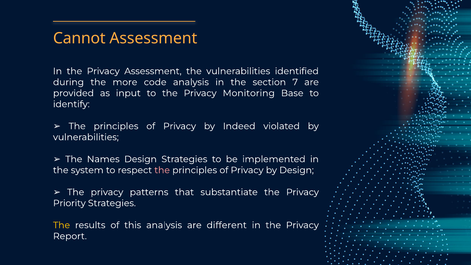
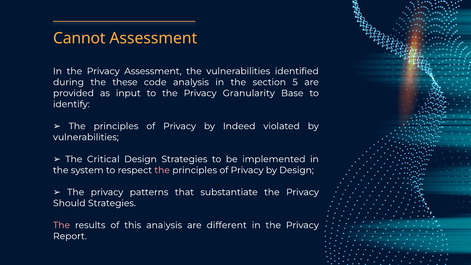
more: more -> these
7: 7 -> 5
Monitoring: Monitoring -> Granularity
Names: Names -> Critical
Priority: Priority -> Should
The at (62, 225) colour: yellow -> pink
